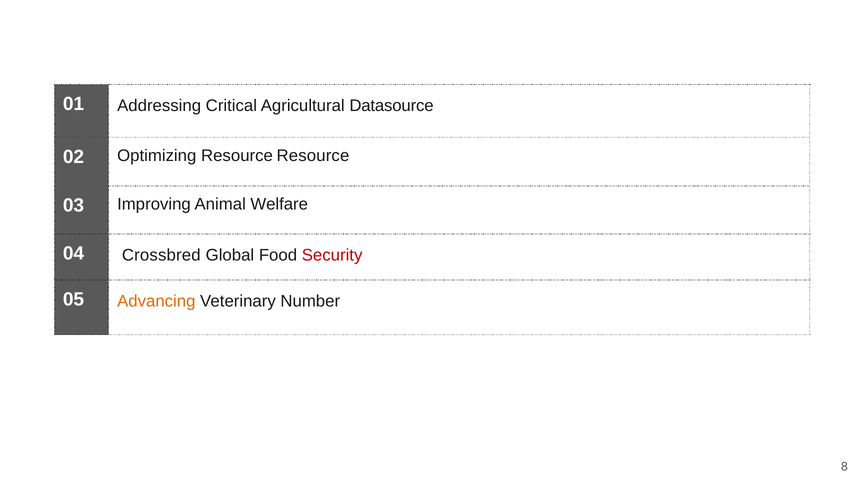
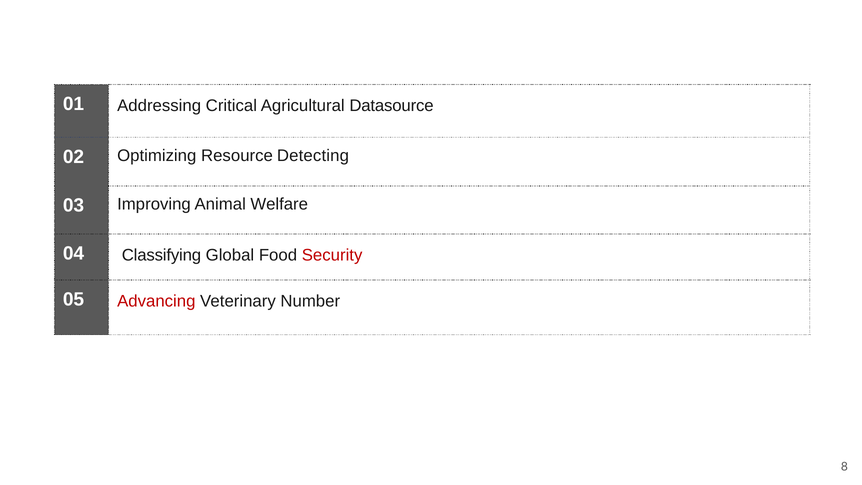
Resource Resource: Resource -> Detecting
Crossbred: Crossbred -> Classifying
Advancing colour: orange -> red
